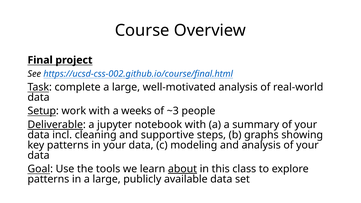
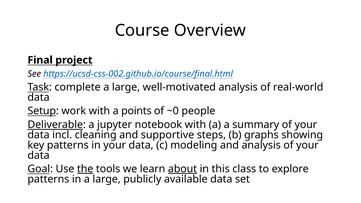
weeks: weeks -> points
~3: ~3 -> ~0
the underline: none -> present
